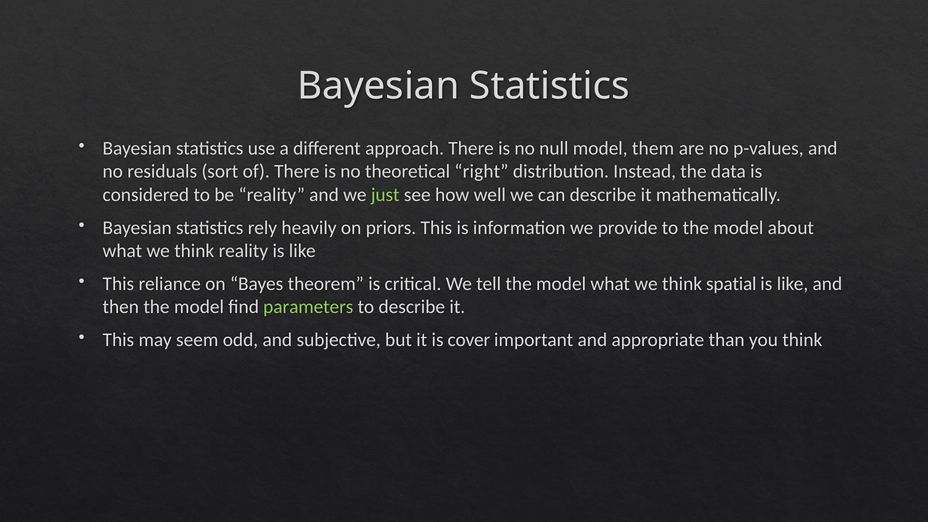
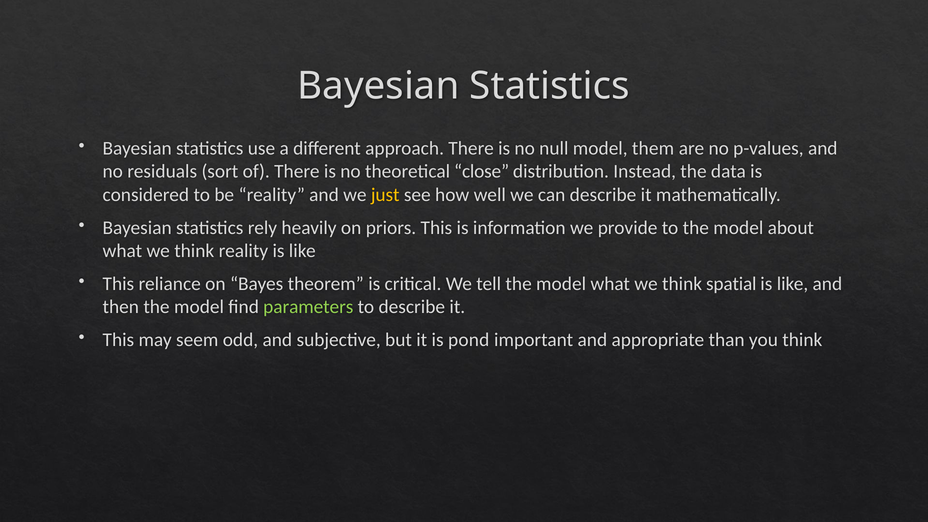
right: right -> close
just colour: light green -> yellow
cover: cover -> pond
